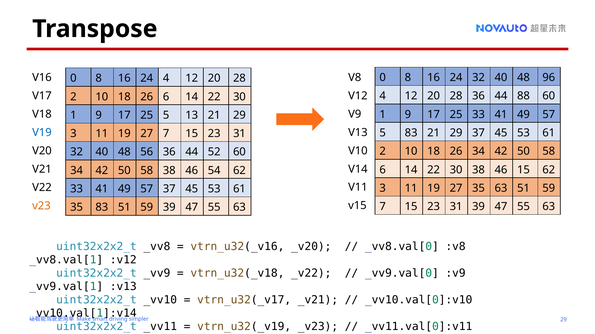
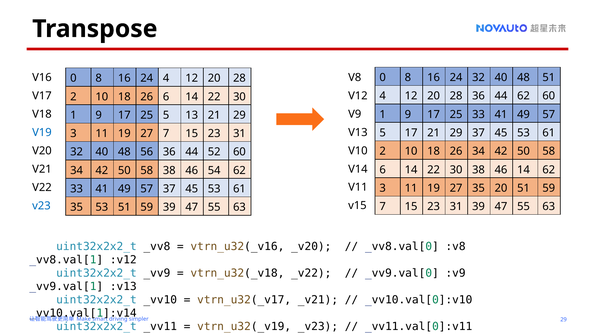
48 96: 96 -> 51
44 88: 88 -> 62
5 83: 83 -> 17
46 15: 15 -> 14
35 63: 63 -> 20
v23 colour: orange -> blue
35 83: 83 -> 53
